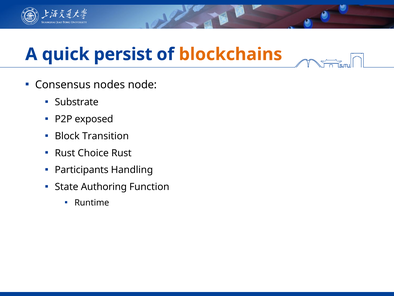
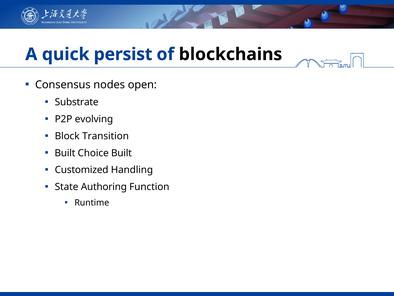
blockchains colour: orange -> black
node: node -> open
exposed: exposed -> evolving
Rust at (65, 153): Rust -> Built
Choice Rust: Rust -> Built
Participants: Participants -> Customized
